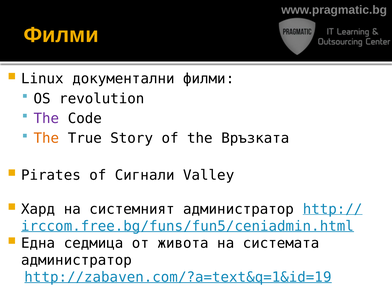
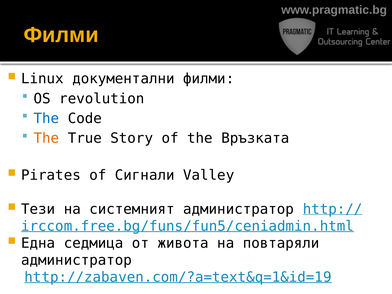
The at (46, 118) colour: purple -> blue
Хард: Хард -> Тези
системата: системата -> повтаряли
